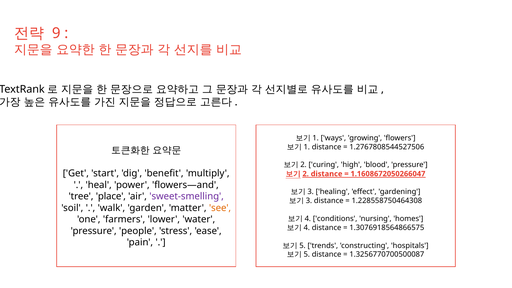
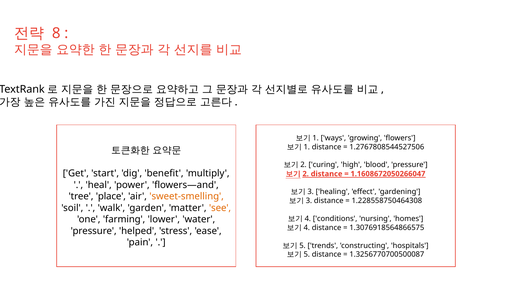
9: 9 -> 8
sweet-smelling colour: purple -> orange
farmers: farmers -> farming
people: people -> helped
